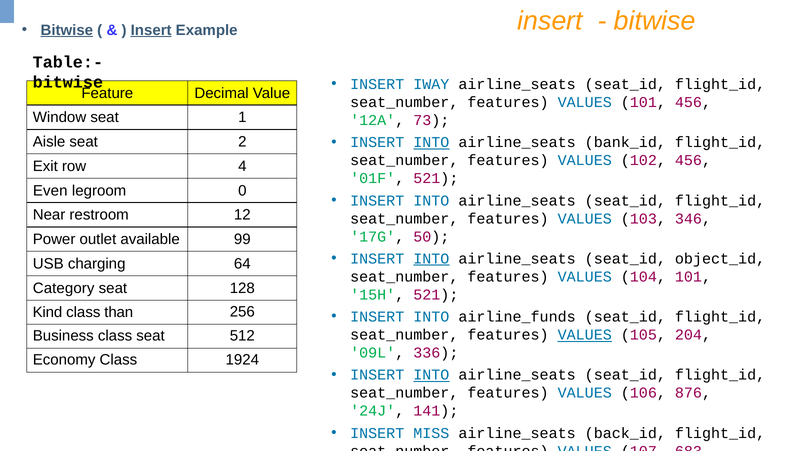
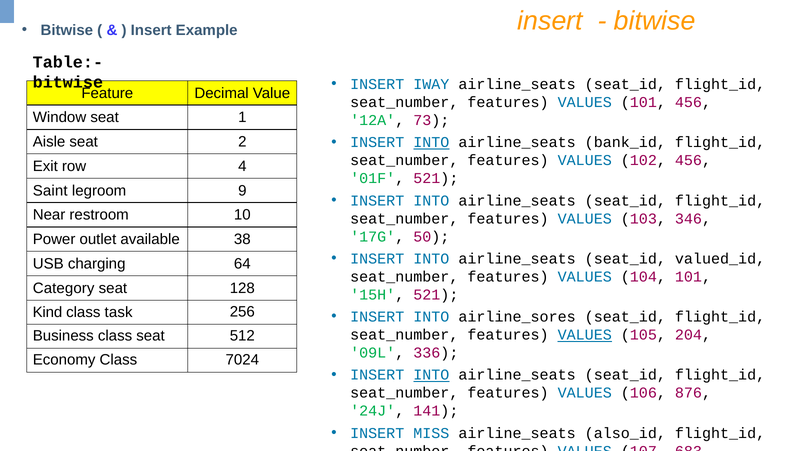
Bitwise at (67, 30) underline: present -> none
Insert at (151, 30) underline: present -> none
Even: Even -> Saint
0: 0 -> 9
12: 12 -> 10
99: 99 -> 38
INTO at (431, 259) underline: present -> none
object_id: object_id -> valued_id
than: than -> task
airline_funds: airline_funds -> airline_sores
1924: 1924 -> 7024
back_id: back_id -> also_id
